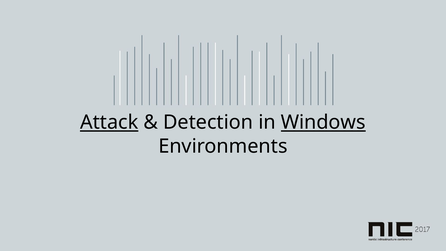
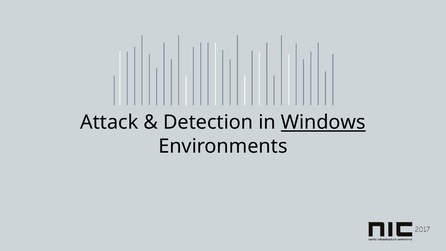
Attack underline: present -> none
